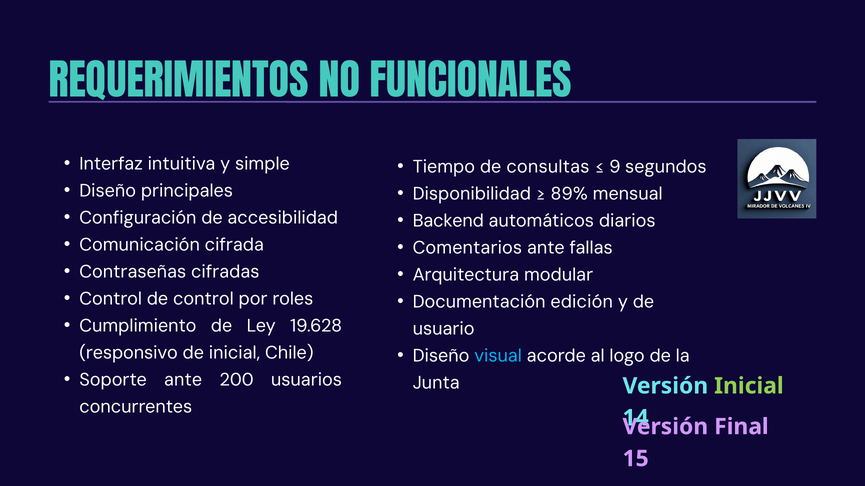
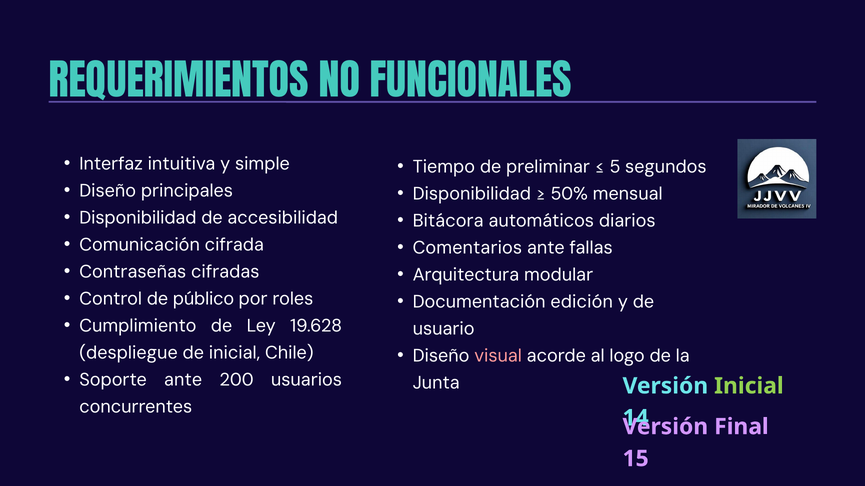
consultas: consultas -> preliminar
9: 9 -> 5
89%: 89% -> 50%
Configuración at (138, 218): Configuración -> Disponibilidad
Backend: Backend -> Bitácora
de control: control -> público
responsivo: responsivo -> despliegue
visual colour: light blue -> pink
